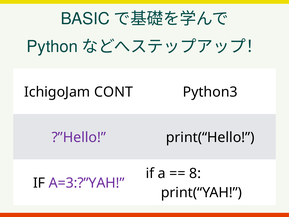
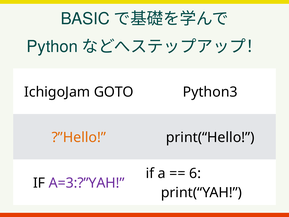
CONT: CONT -> GOTO
?”Hello colour: purple -> orange
8: 8 -> 6
